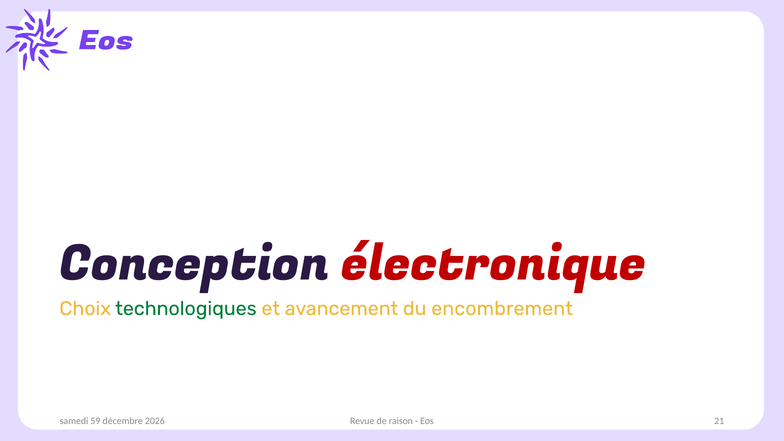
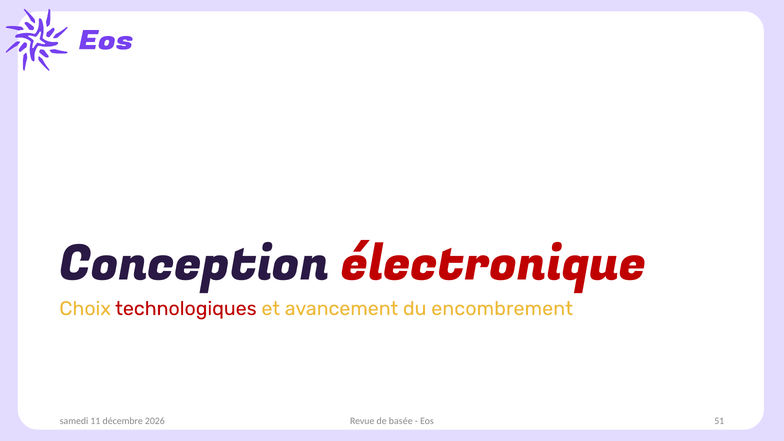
technologiques colour: green -> red
59: 59 -> 11
raison: raison -> basée
21: 21 -> 51
